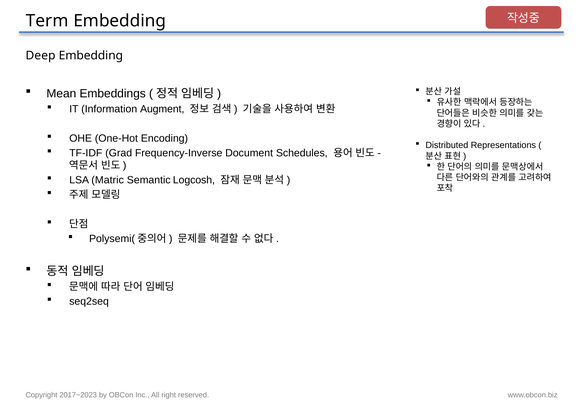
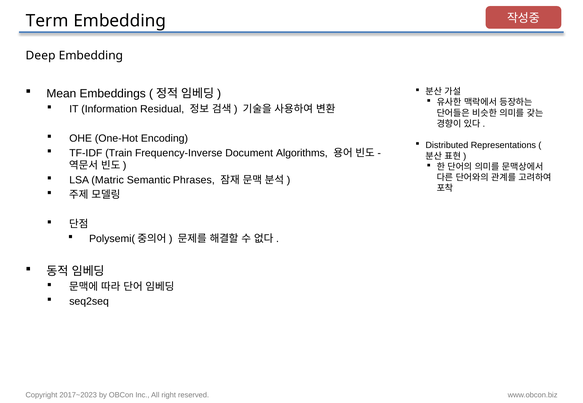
Augment: Augment -> Residual
Grad: Grad -> Train
Schedules: Schedules -> Algorithms
Logcosh: Logcosh -> Phrases
